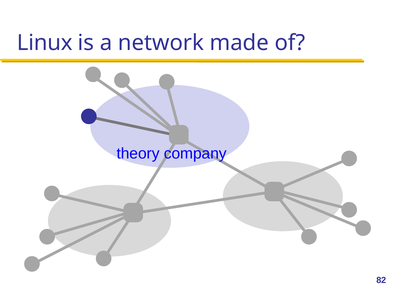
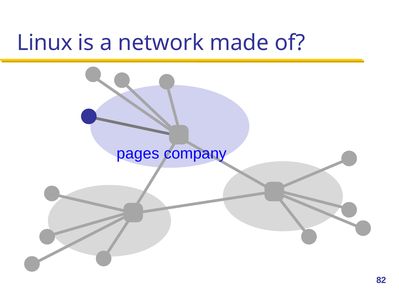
theory: theory -> pages
